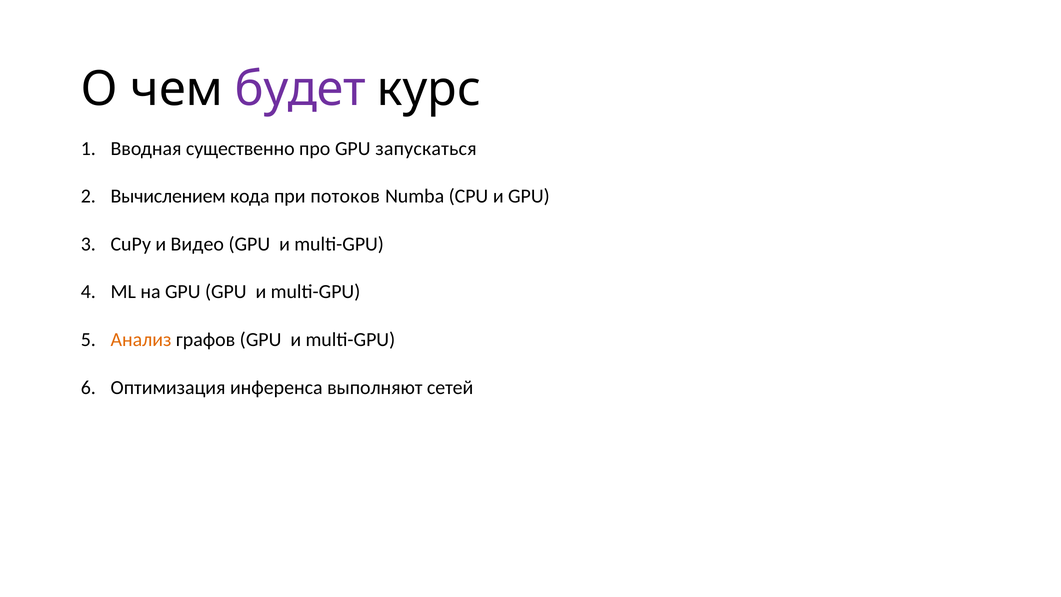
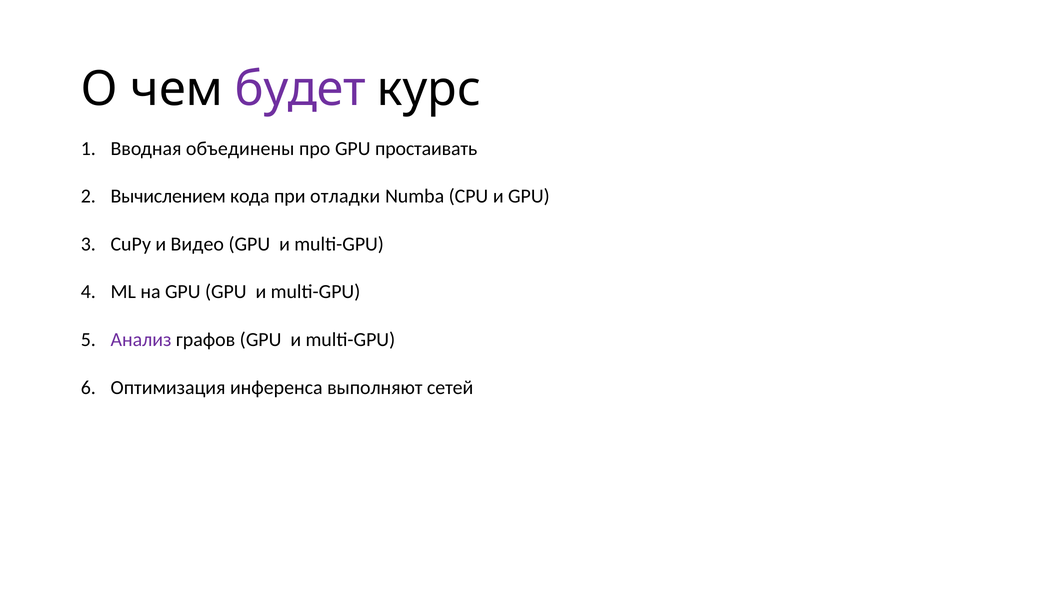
существенно: существенно -> объединены
запускаться: запускаться -> простаивать
потоков: потоков -> отладки
Анализ colour: orange -> purple
